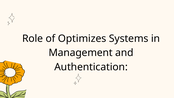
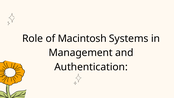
Optimizes: Optimizes -> Macintosh
